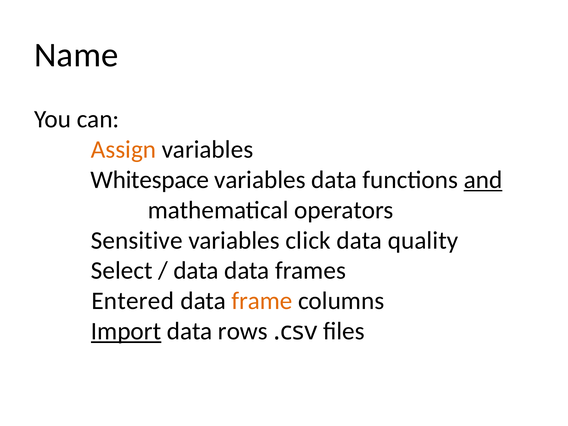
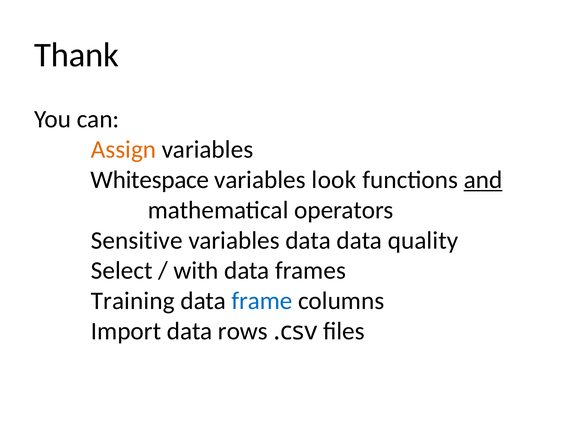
Name: Name -> Thank
variables data: data -> look
variables click: click -> data
data at (196, 271): data -> with
Entered: Entered -> Training
frame colour: orange -> blue
Import underline: present -> none
